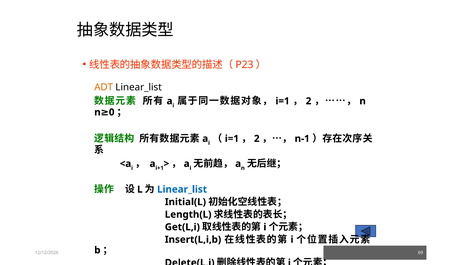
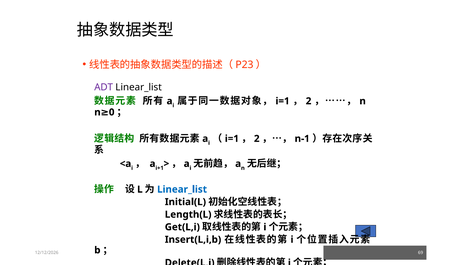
ADT colour: orange -> purple
